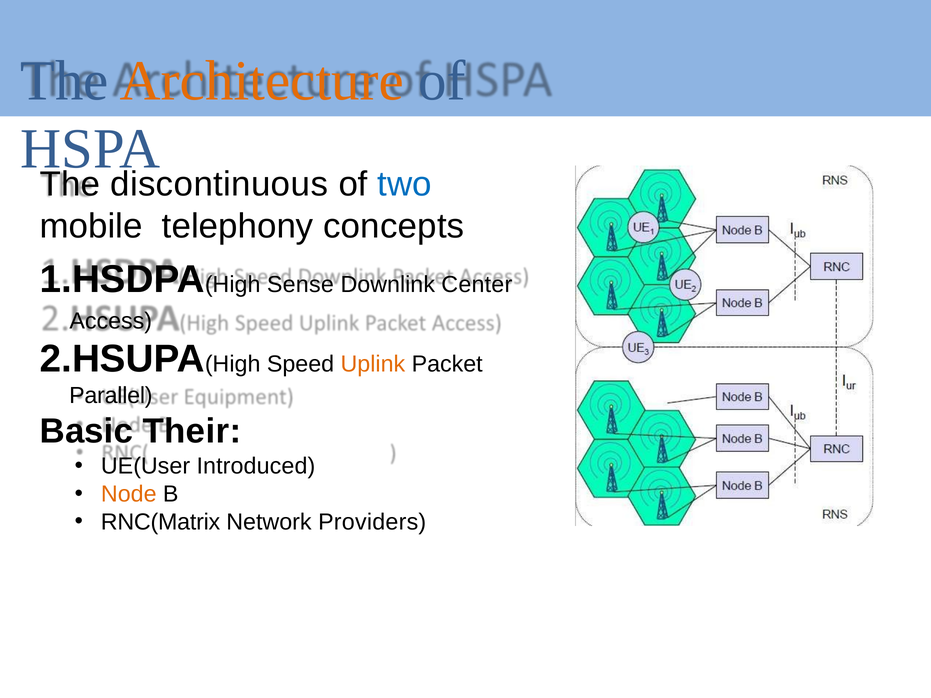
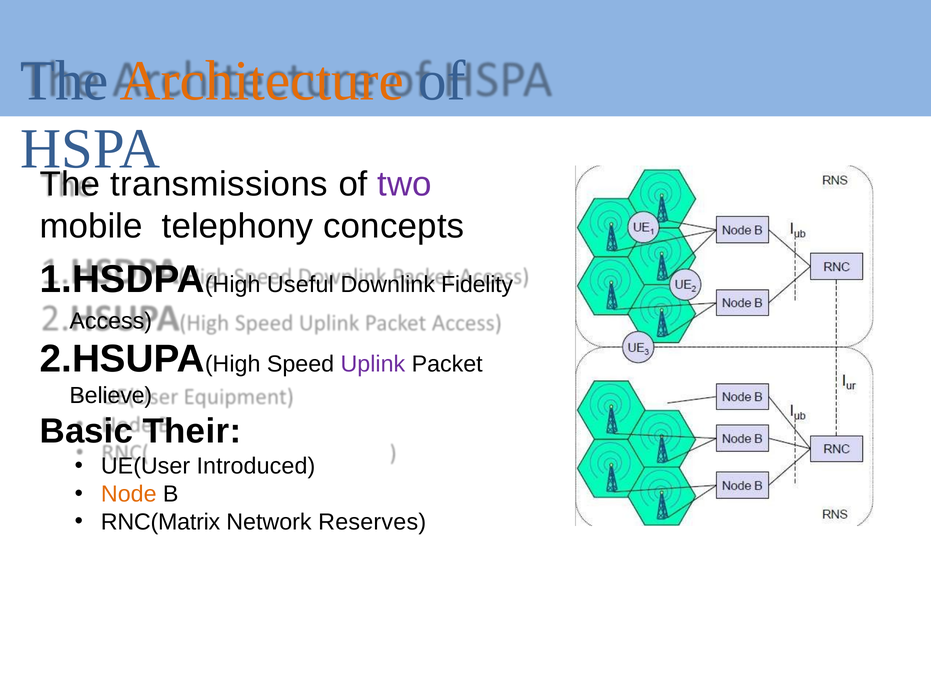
discontinuous: discontinuous -> transmissions
two colour: blue -> purple
Sense: Sense -> Useful
Center: Center -> Fidelity
Uplink colour: orange -> purple
Parallel: Parallel -> Believe
Providers: Providers -> Reserves
